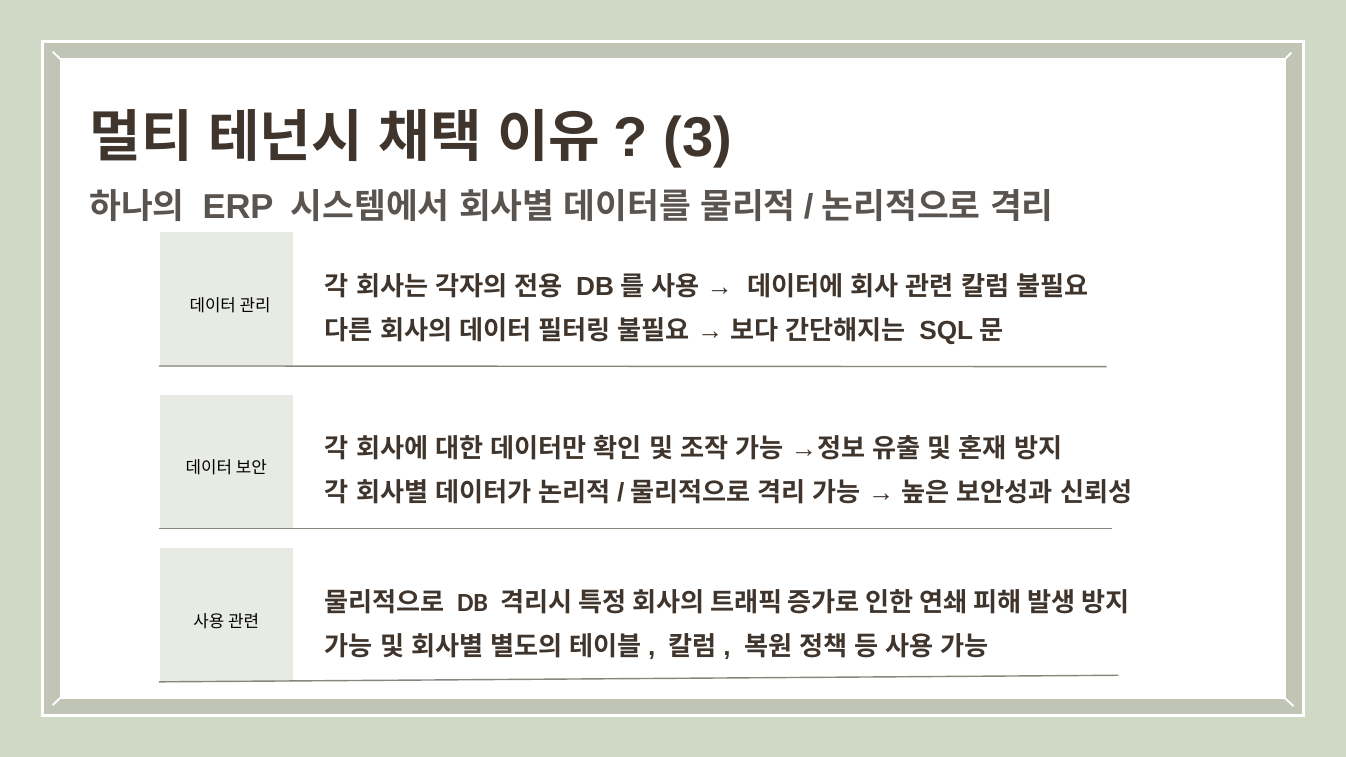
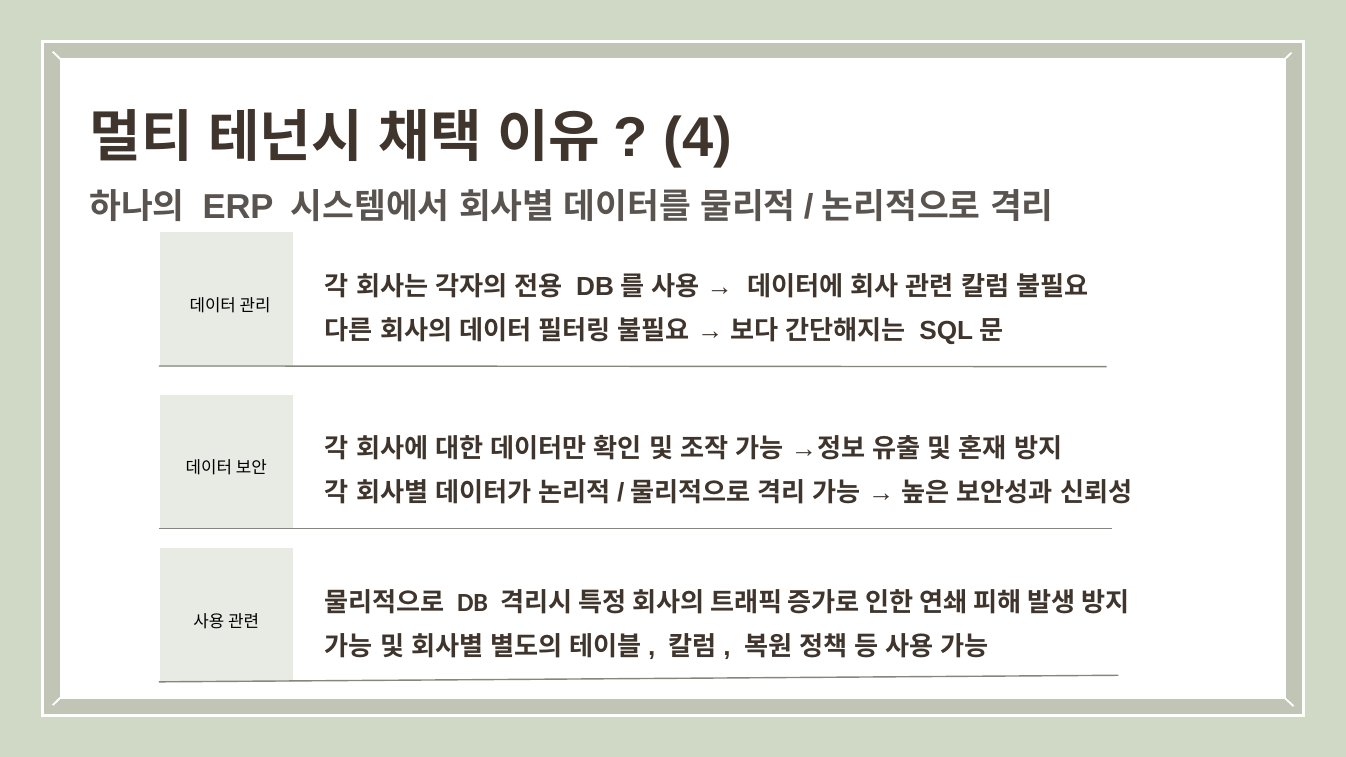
3: 3 -> 4
